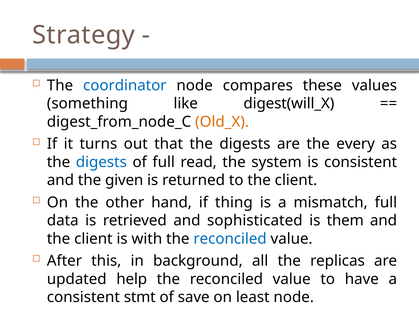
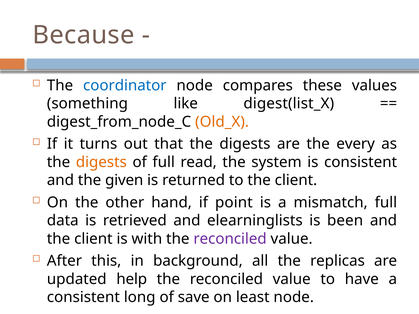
Strategy: Strategy -> Because
digest(will_X: digest(will_X -> digest(list_X
digests at (101, 162) colour: blue -> orange
thing: thing -> point
sophisticated: sophisticated -> elearninglists
them: them -> been
reconciled at (230, 239) colour: blue -> purple
stmt: stmt -> long
